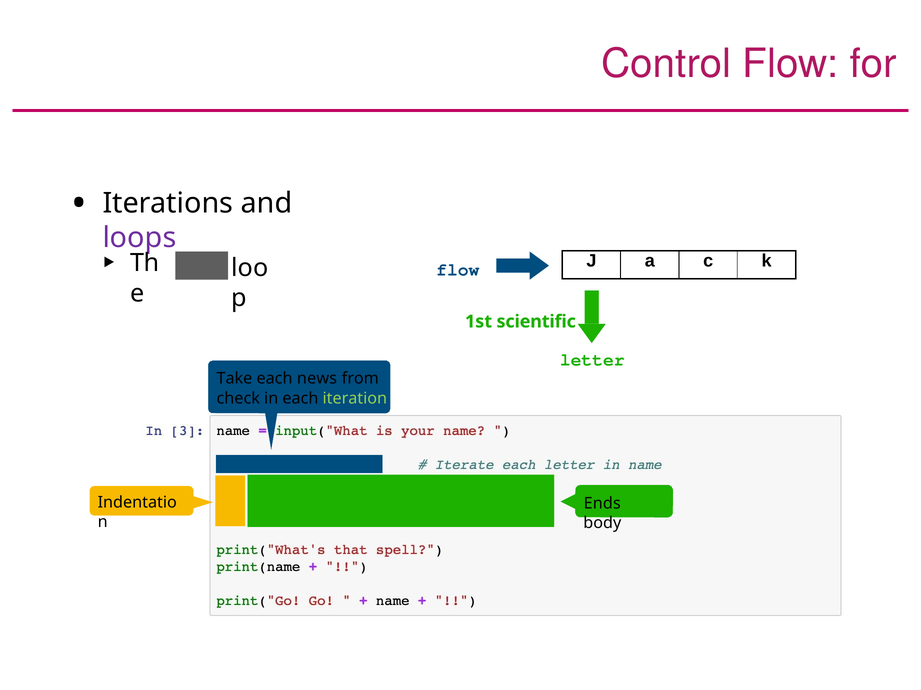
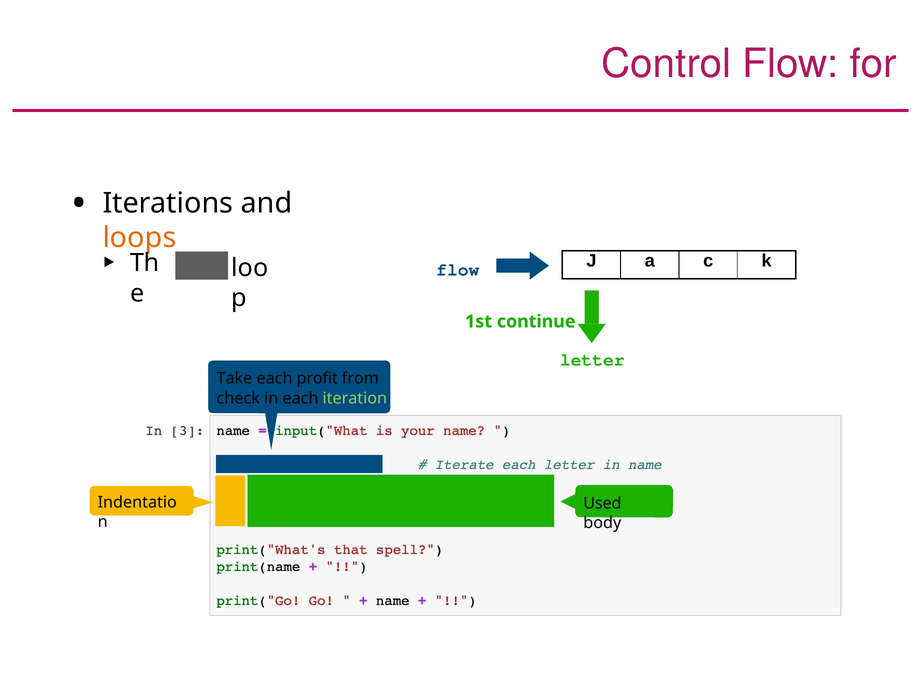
loops colour: purple -> orange
scientific: scientific -> continue
news: news -> profit
Ends: Ends -> Used
